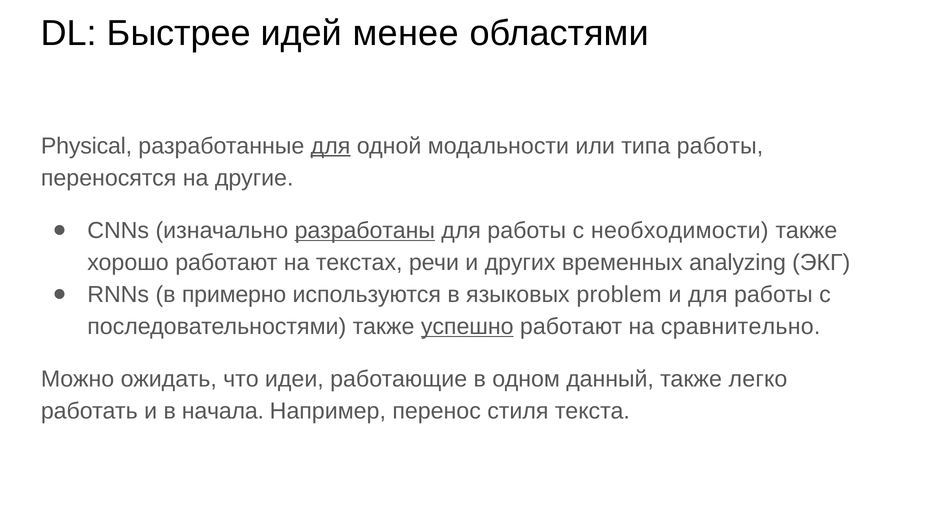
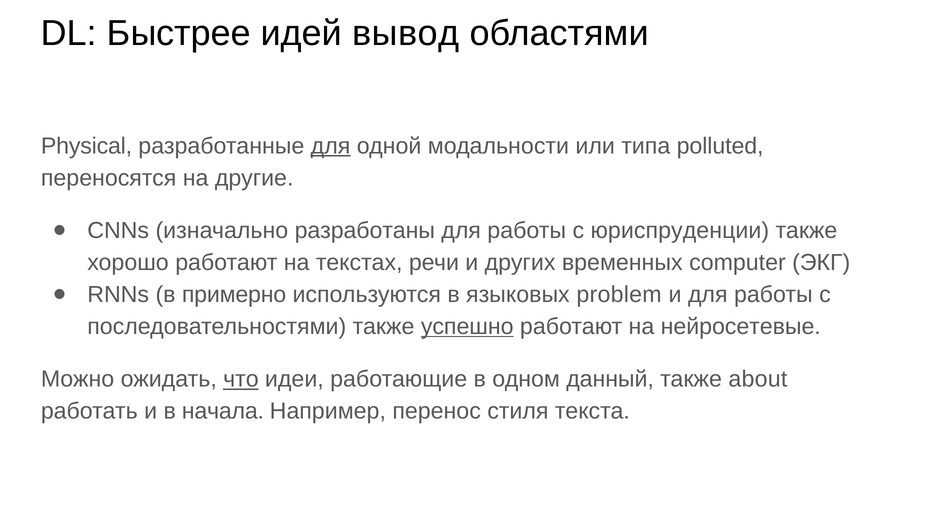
менее: менее -> вывод
типа работы: работы -> polluted
разработаны underline: present -> none
необходимости: необходимости -> юриспруденции
analyzing: analyzing -> computer
сравнительно: сравнительно -> нейросетевые
что underline: none -> present
легко: легко -> about
